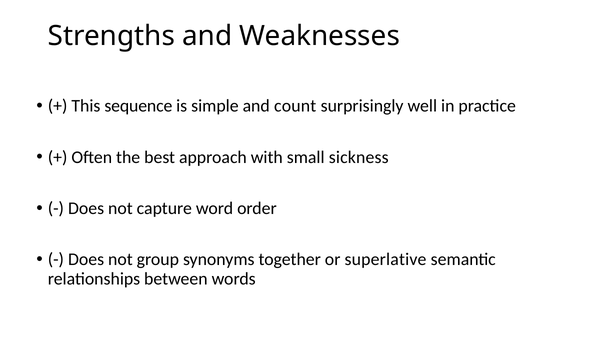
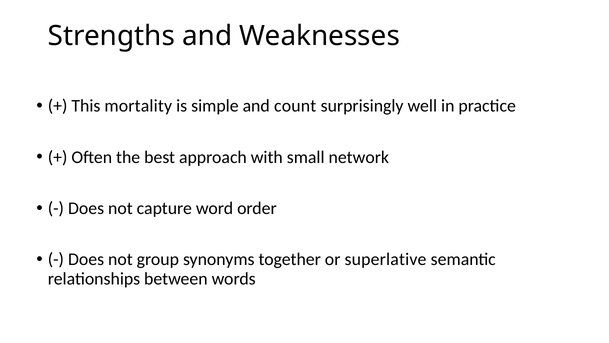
sequence: sequence -> mortality
sickness: sickness -> network
